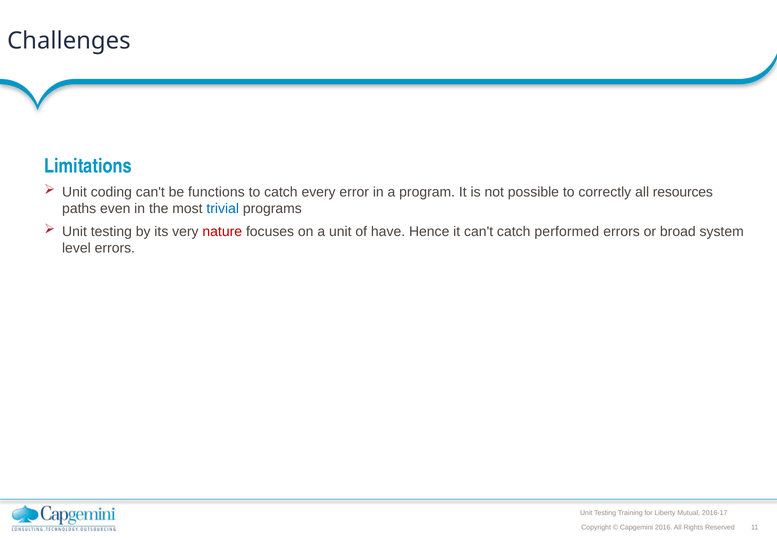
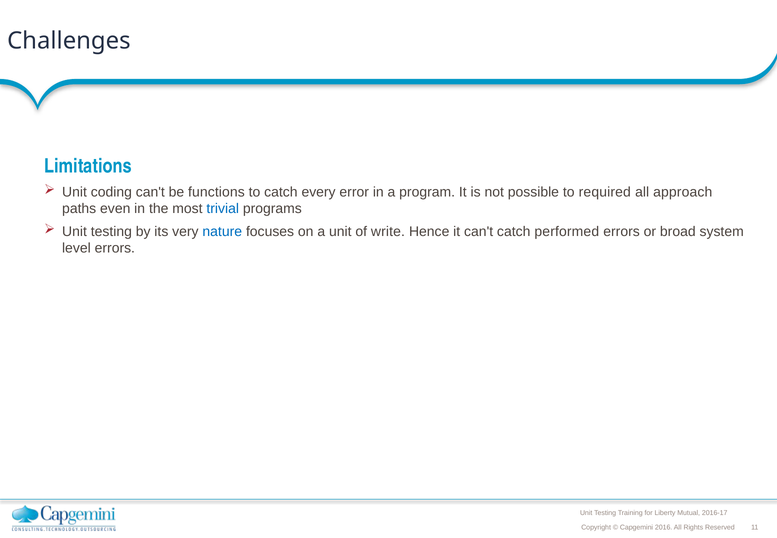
correctly: correctly -> required
resources: resources -> approach
nature colour: red -> blue
have: have -> write
